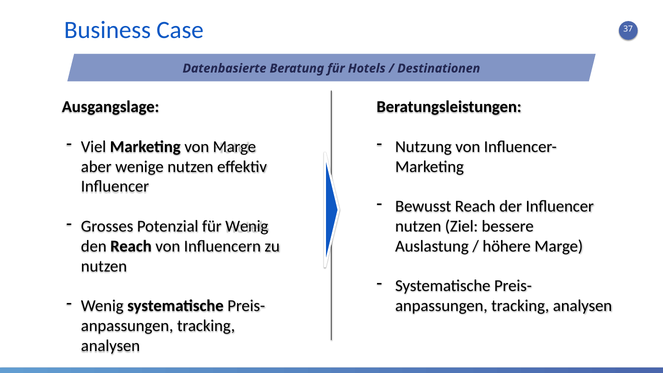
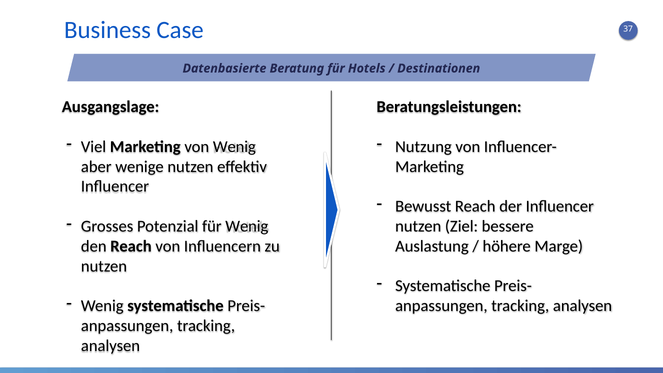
von Marge: Marge -> Wenig
